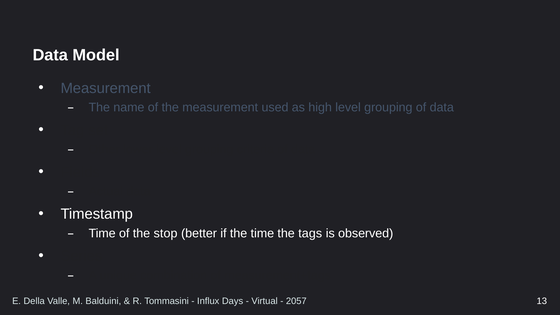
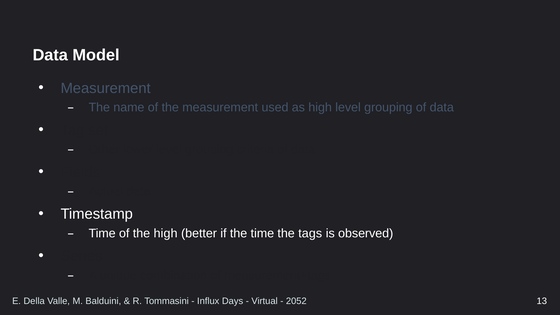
the stop: stop -> high
2057: 2057 -> 2052
